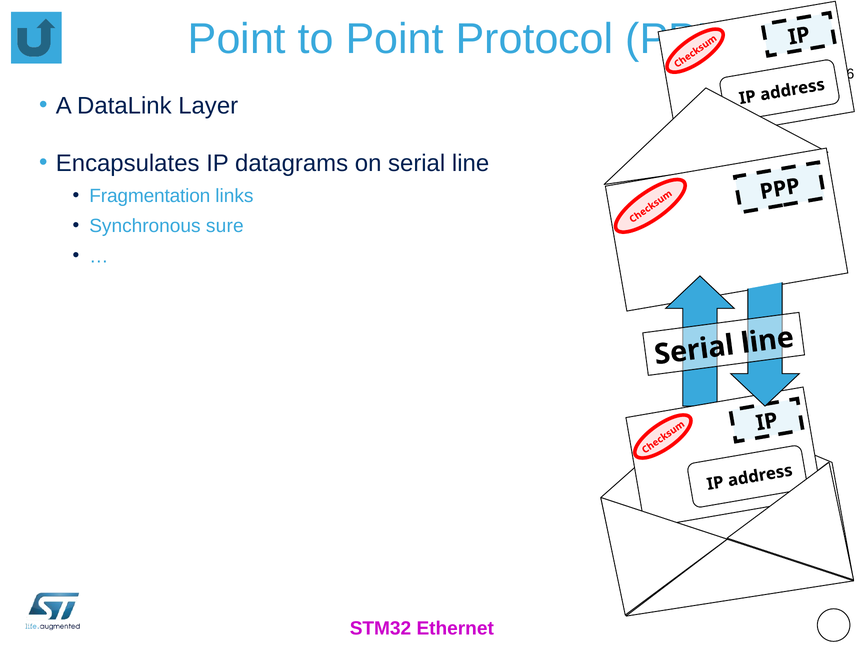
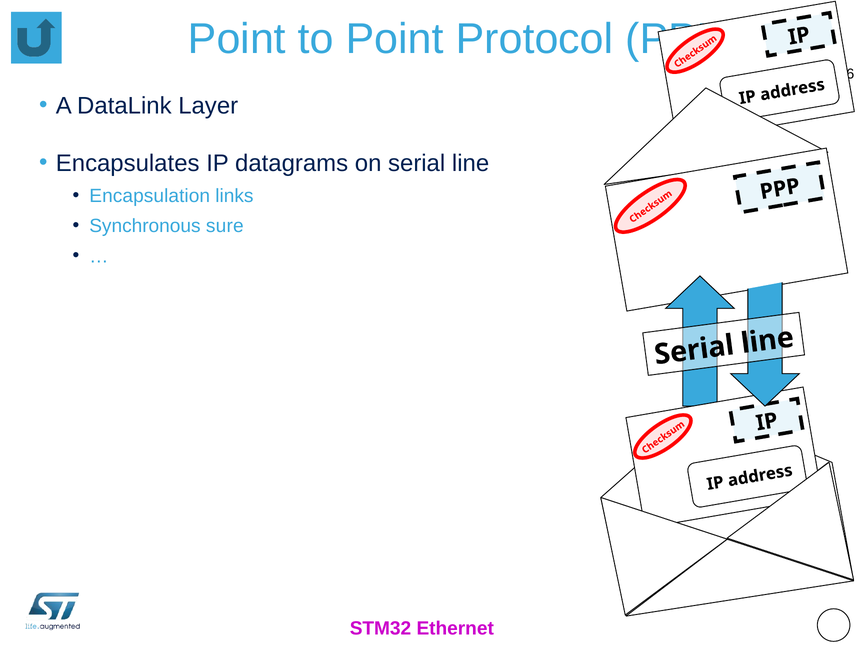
Fragmentation: Fragmentation -> Encapsulation
